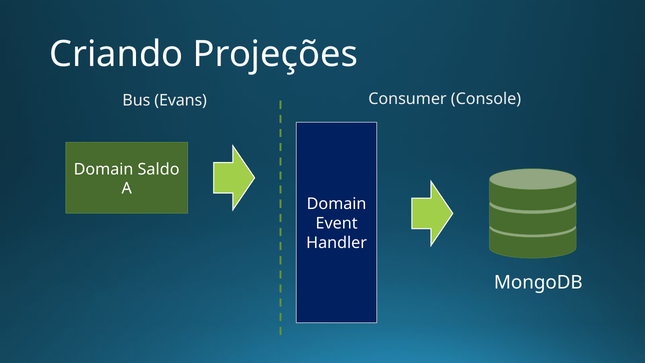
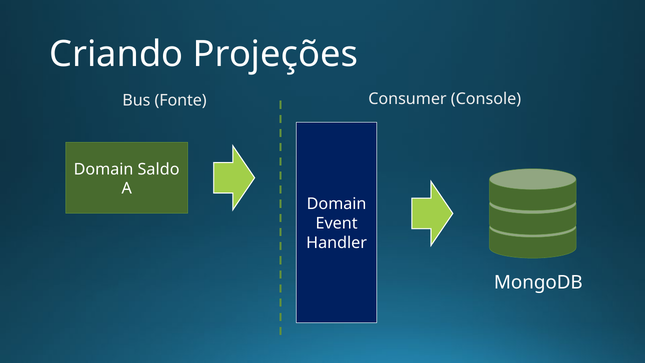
Evans: Evans -> Fonte
